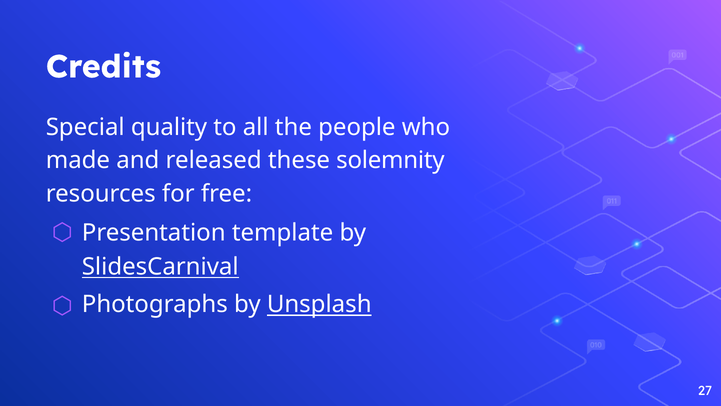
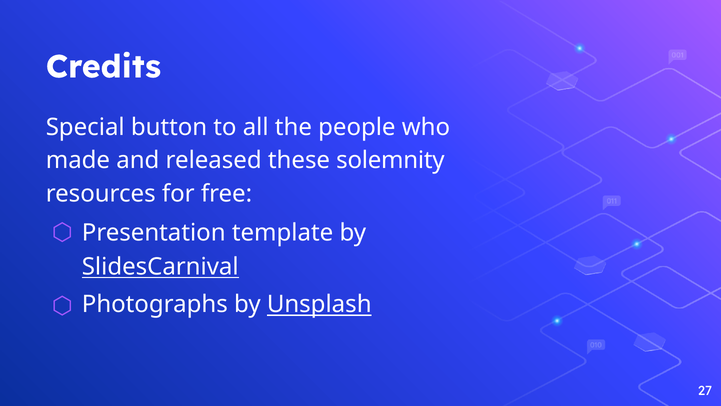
quality: quality -> button
